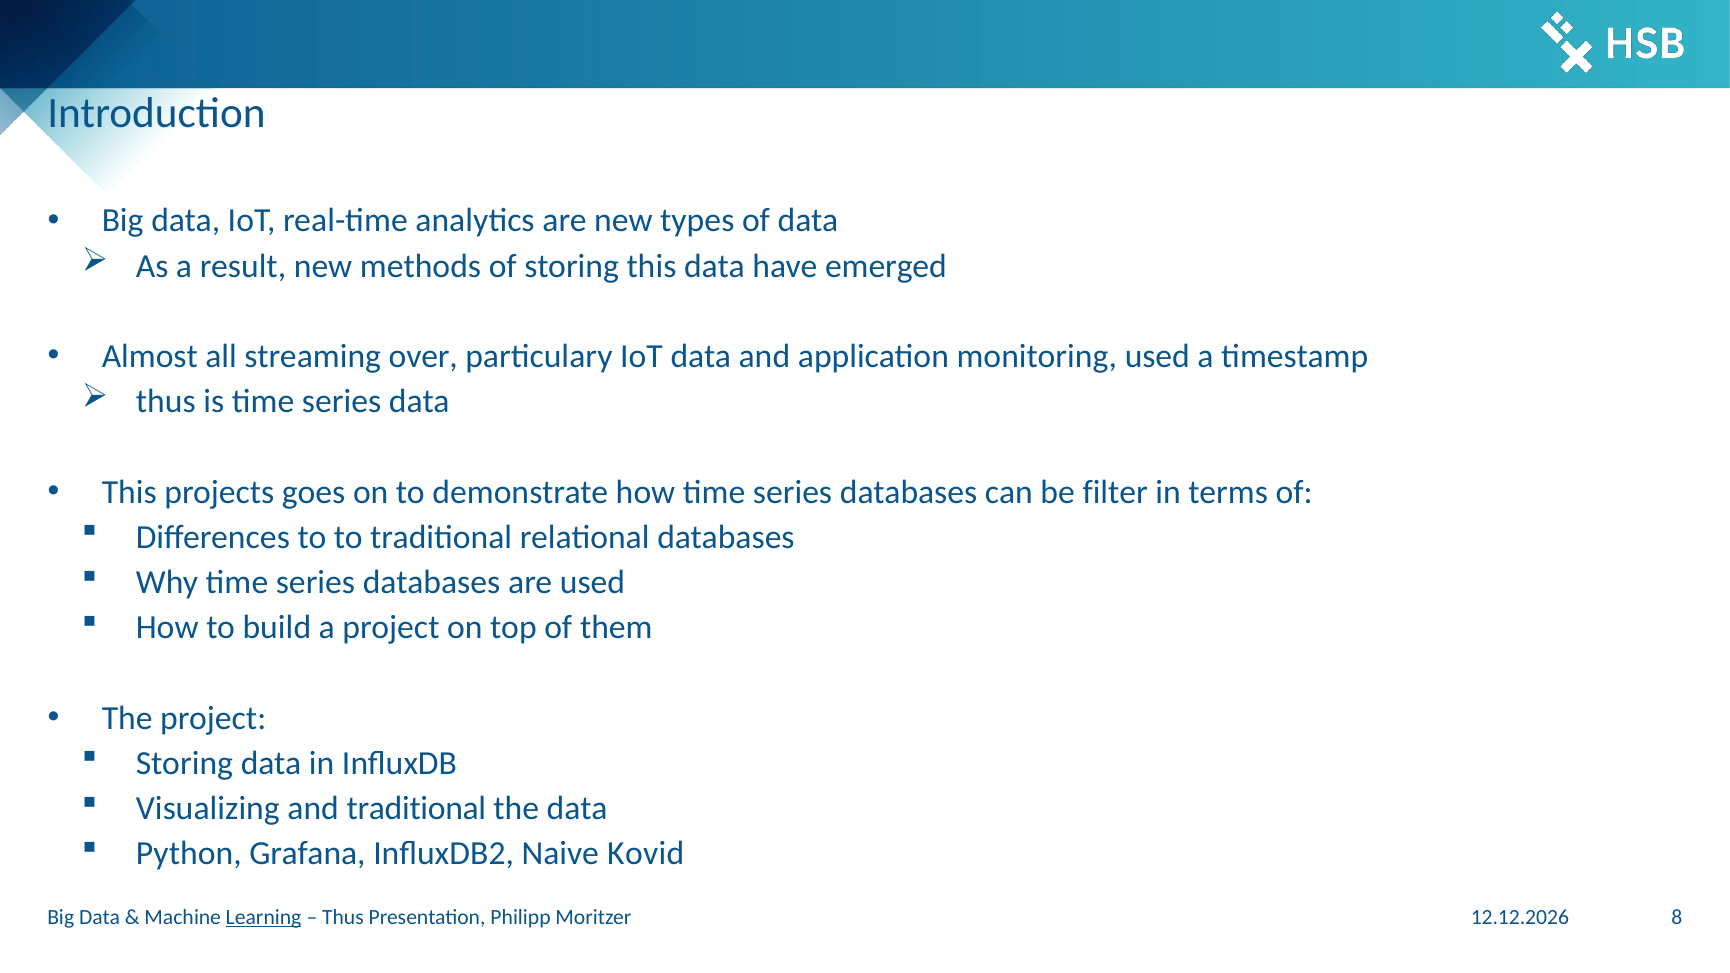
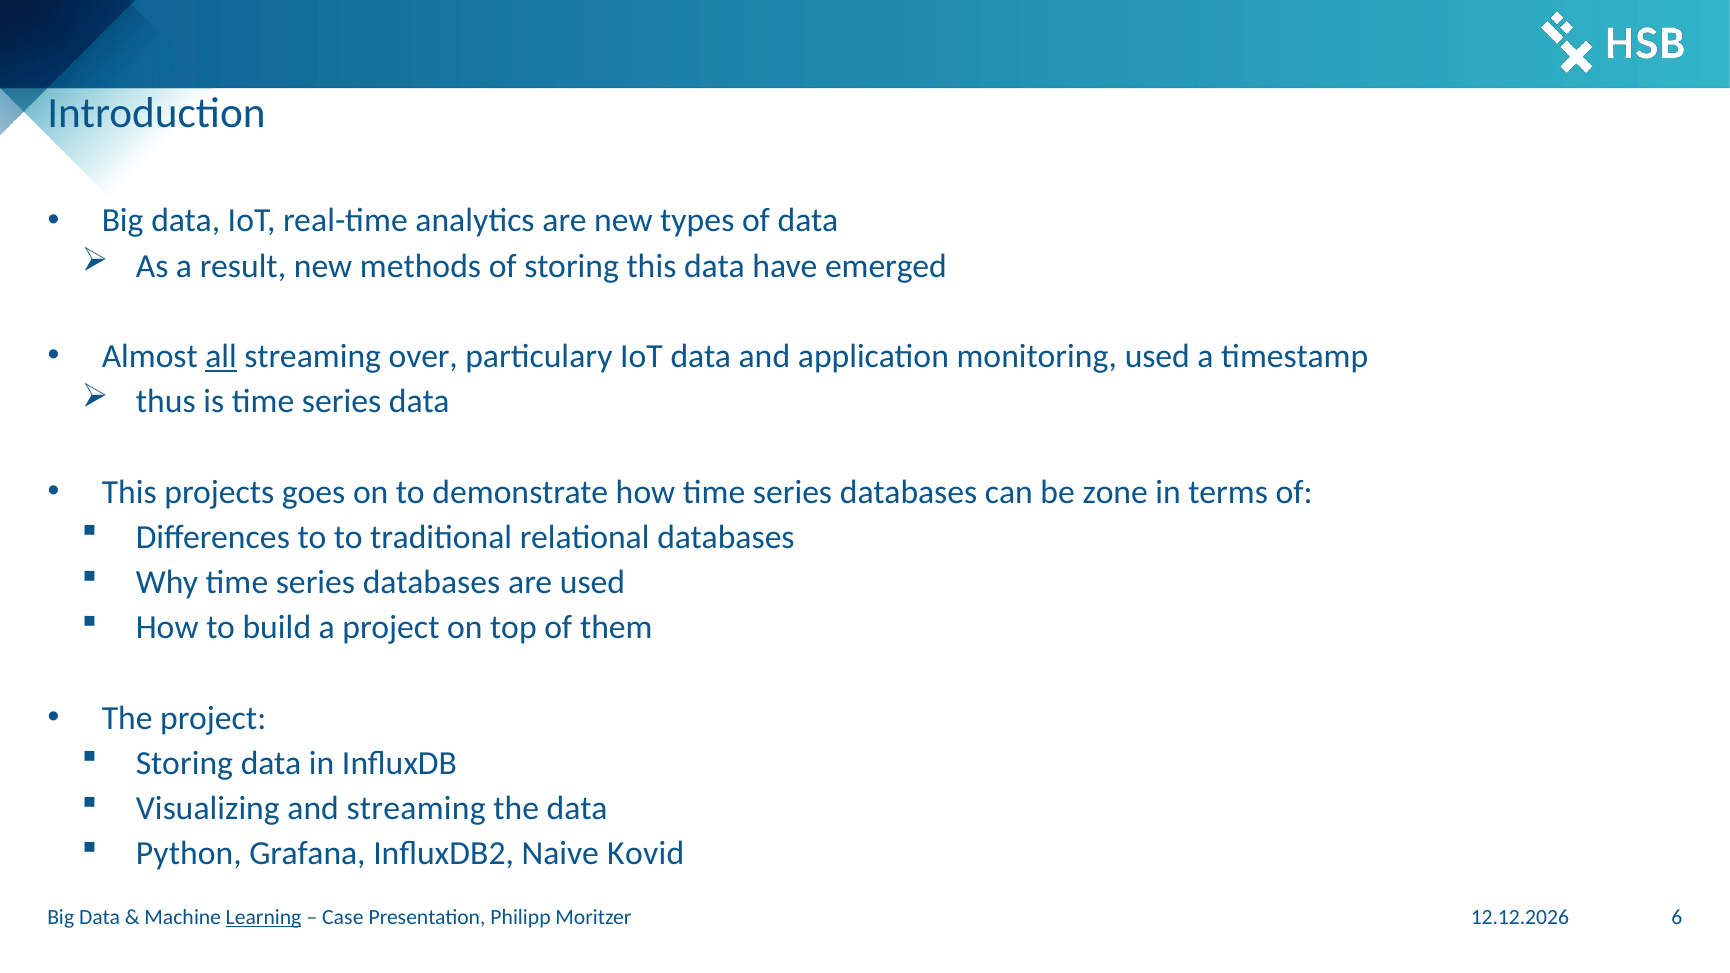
all underline: none -> present
filter: filter -> zone
and traditional: traditional -> streaming
8: 8 -> 6
Thus at (343, 917): Thus -> Case
